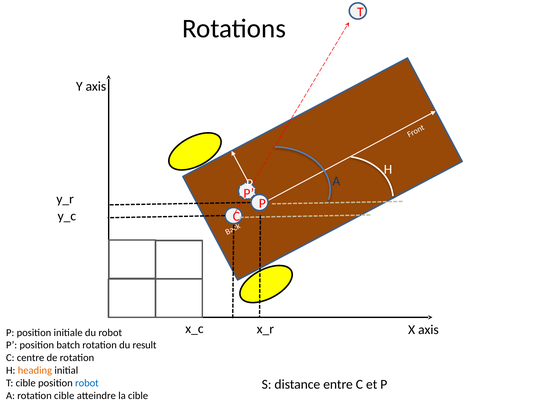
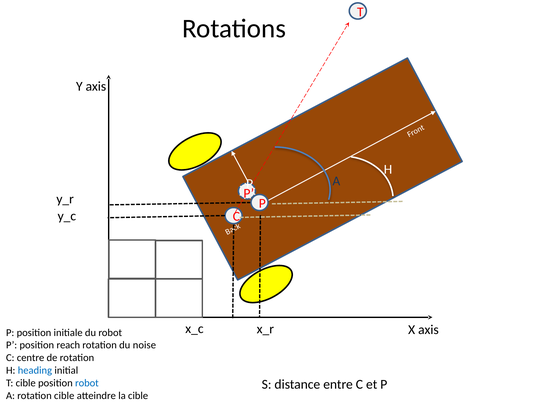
batch: batch -> reach
result: result -> noise
heading colour: orange -> blue
